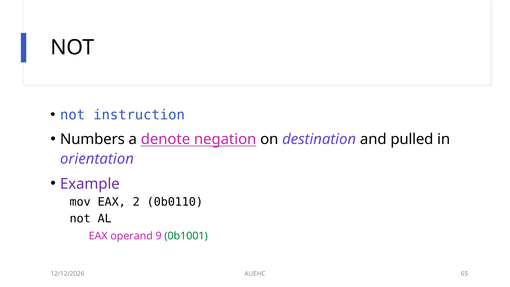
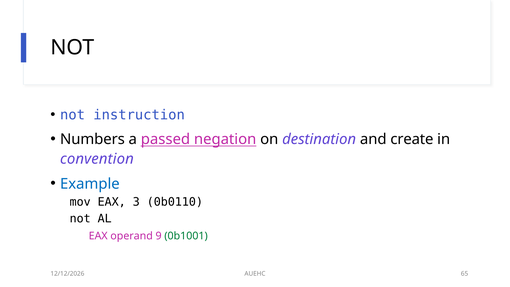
denote: denote -> passed
pulled: pulled -> create
orientation: orientation -> convention
Example colour: purple -> blue
2: 2 -> 3
